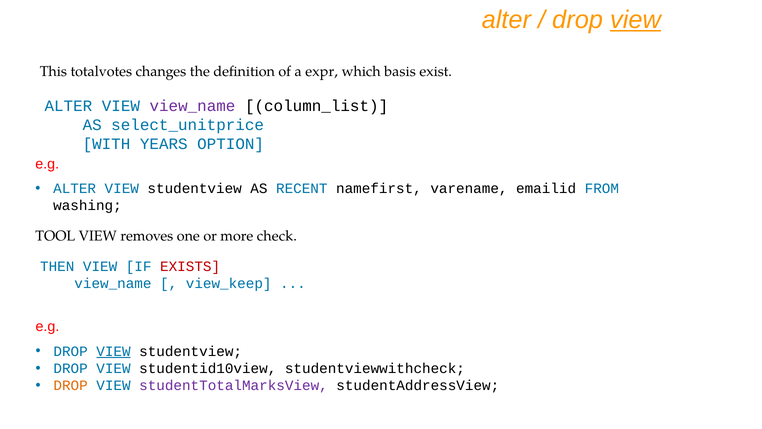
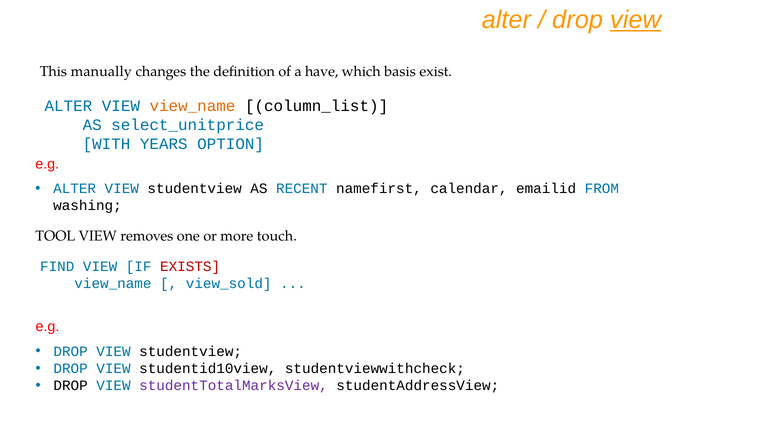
totalvotes: totalvotes -> manually
expr: expr -> have
view_name at (192, 106) colour: purple -> orange
varename: varename -> calendar
check: check -> touch
THEN: THEN -> FIND
view_keep: view_keep -> view_sold
VIEW at (113, 351) underline: present -> none
DROP at (71, 385) colour: orange -> black
